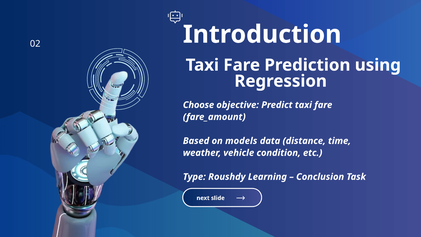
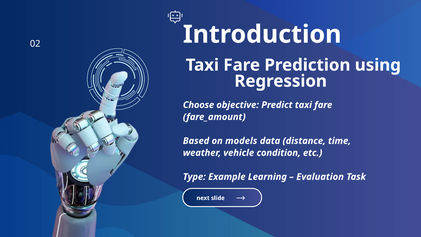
Roushdy: Roushdy -> Example
Conclusion: Conclusion -> Evaluation
